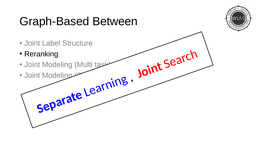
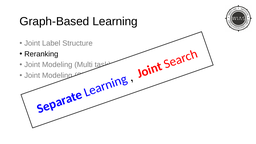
Between: Between -> Learning
